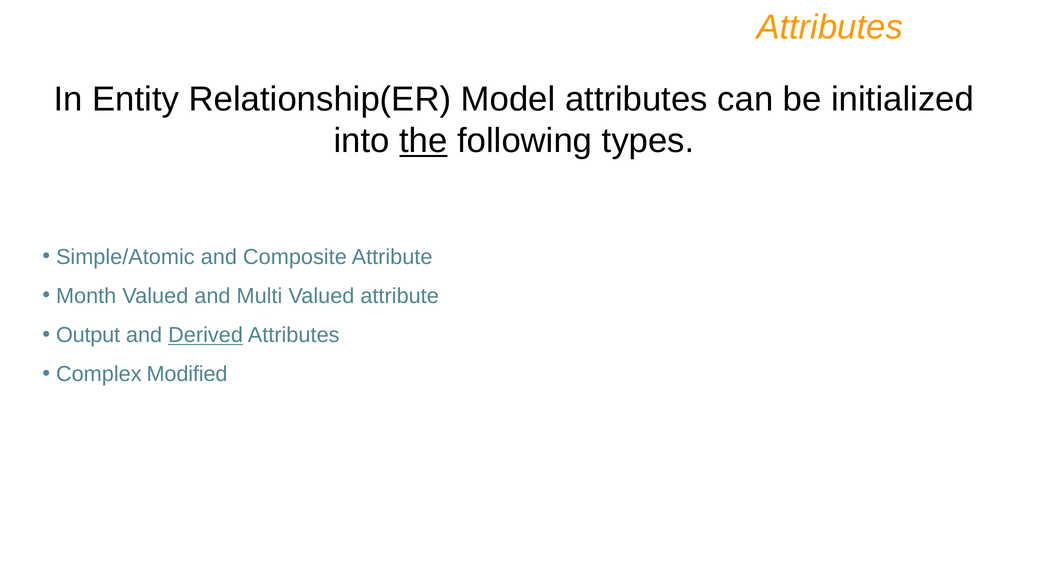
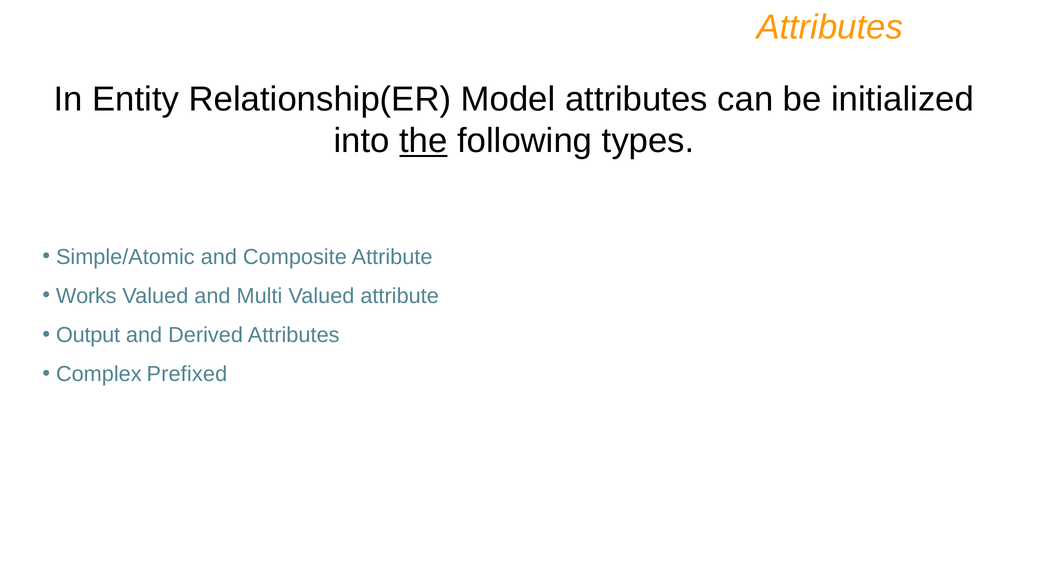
Month: Month -> Works
Derived underline: present -> none
Modified: Modified -> Prefixed
